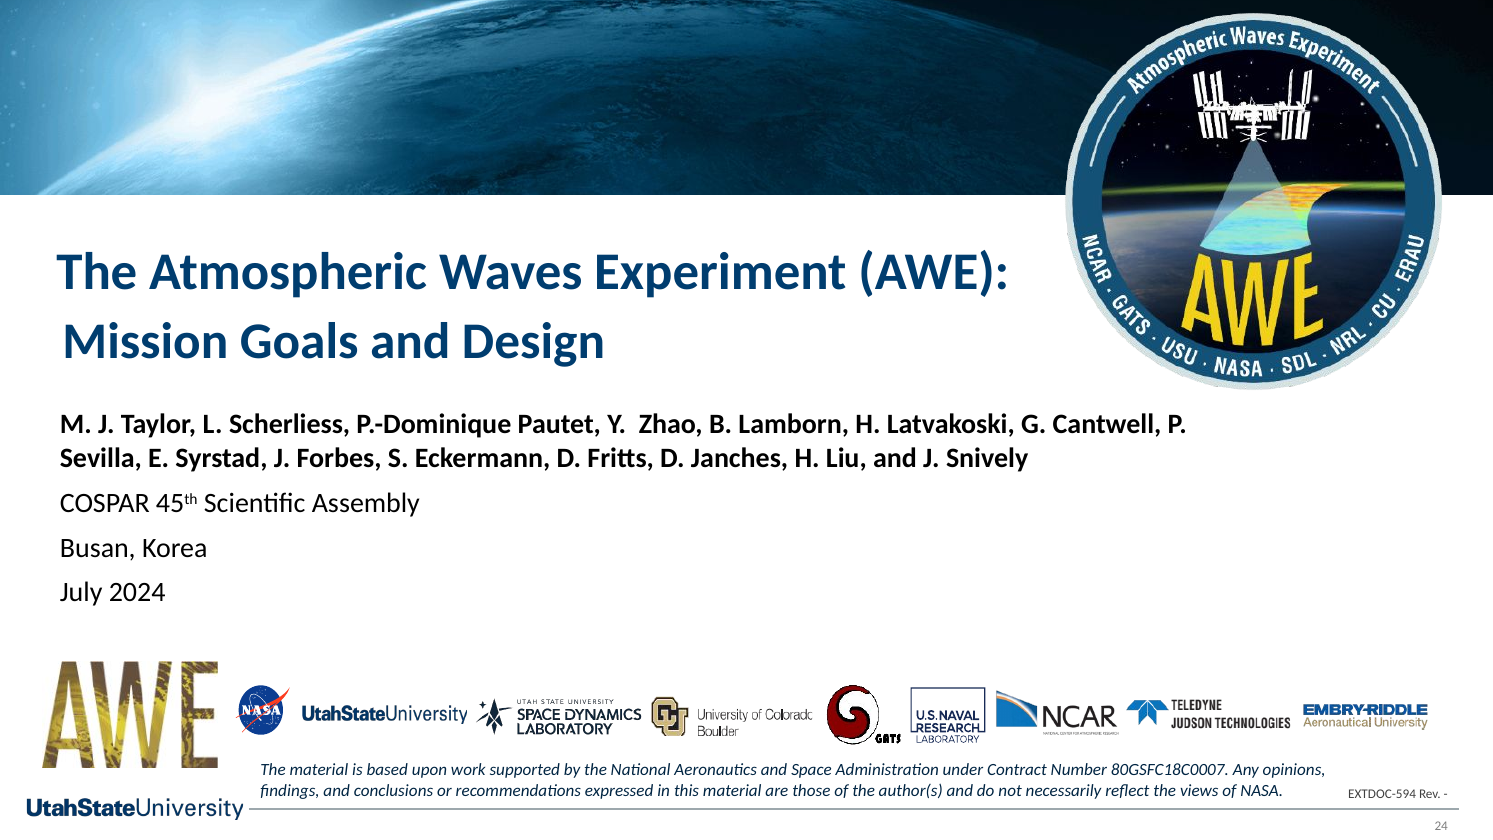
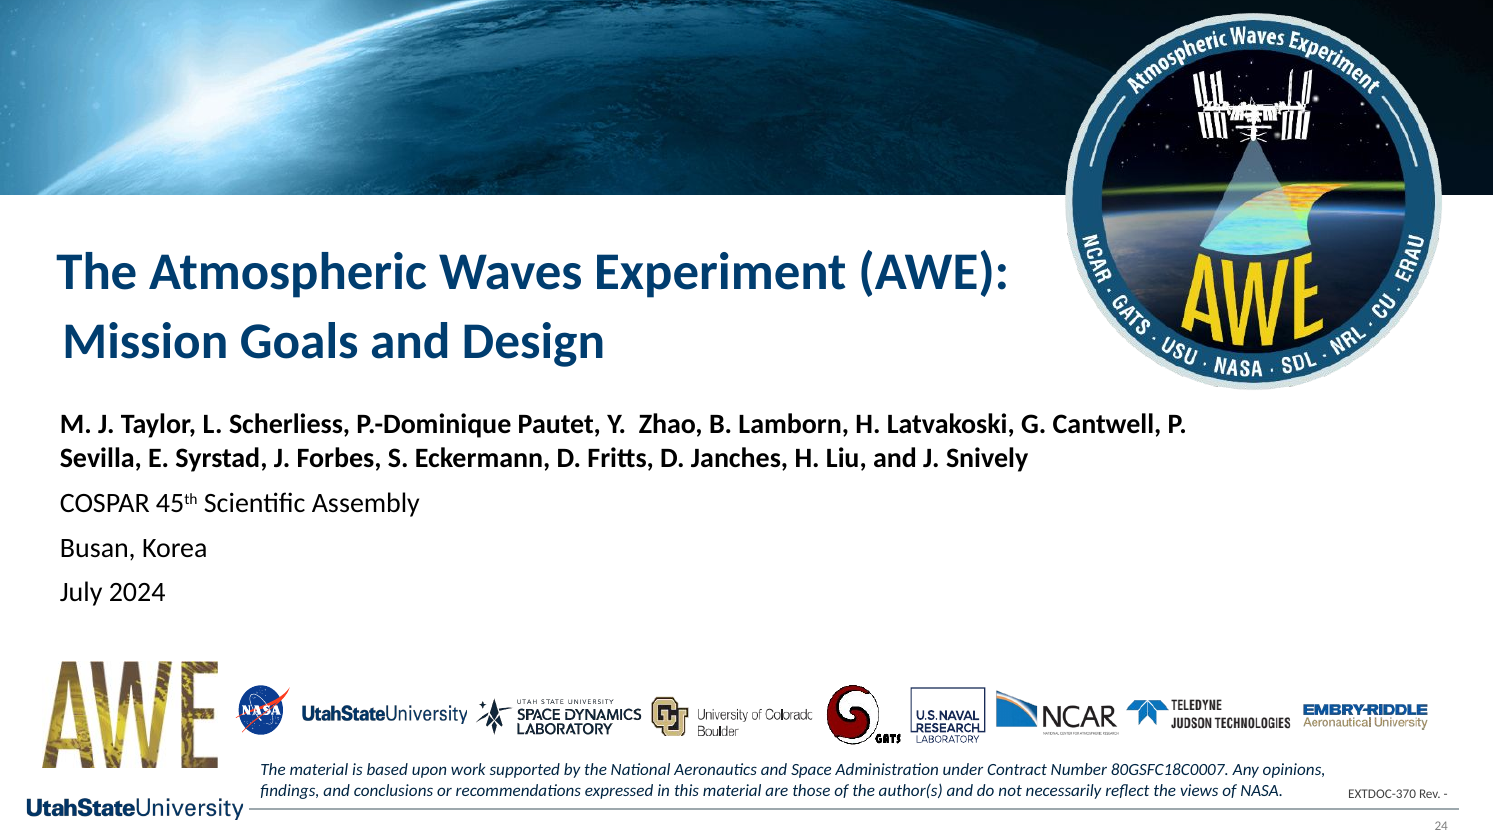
EXTDOC-594: EXTDOC-594 -> EXTDOC-370
